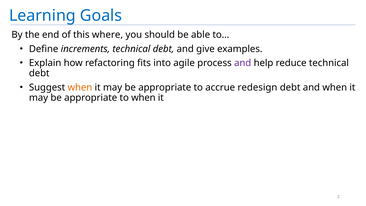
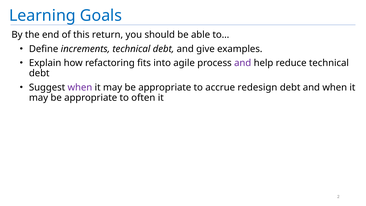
where: where -> return
when at (80, 87) colour: orange -> purple
to when: when -> often
